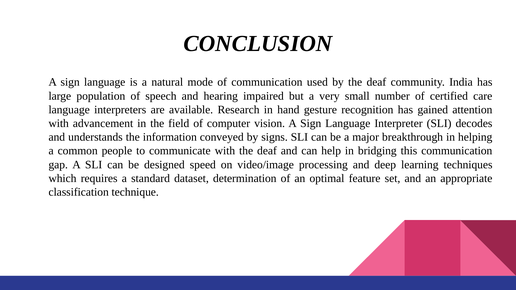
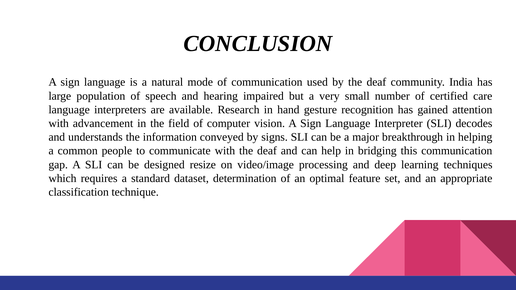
speed: speed -> resize
